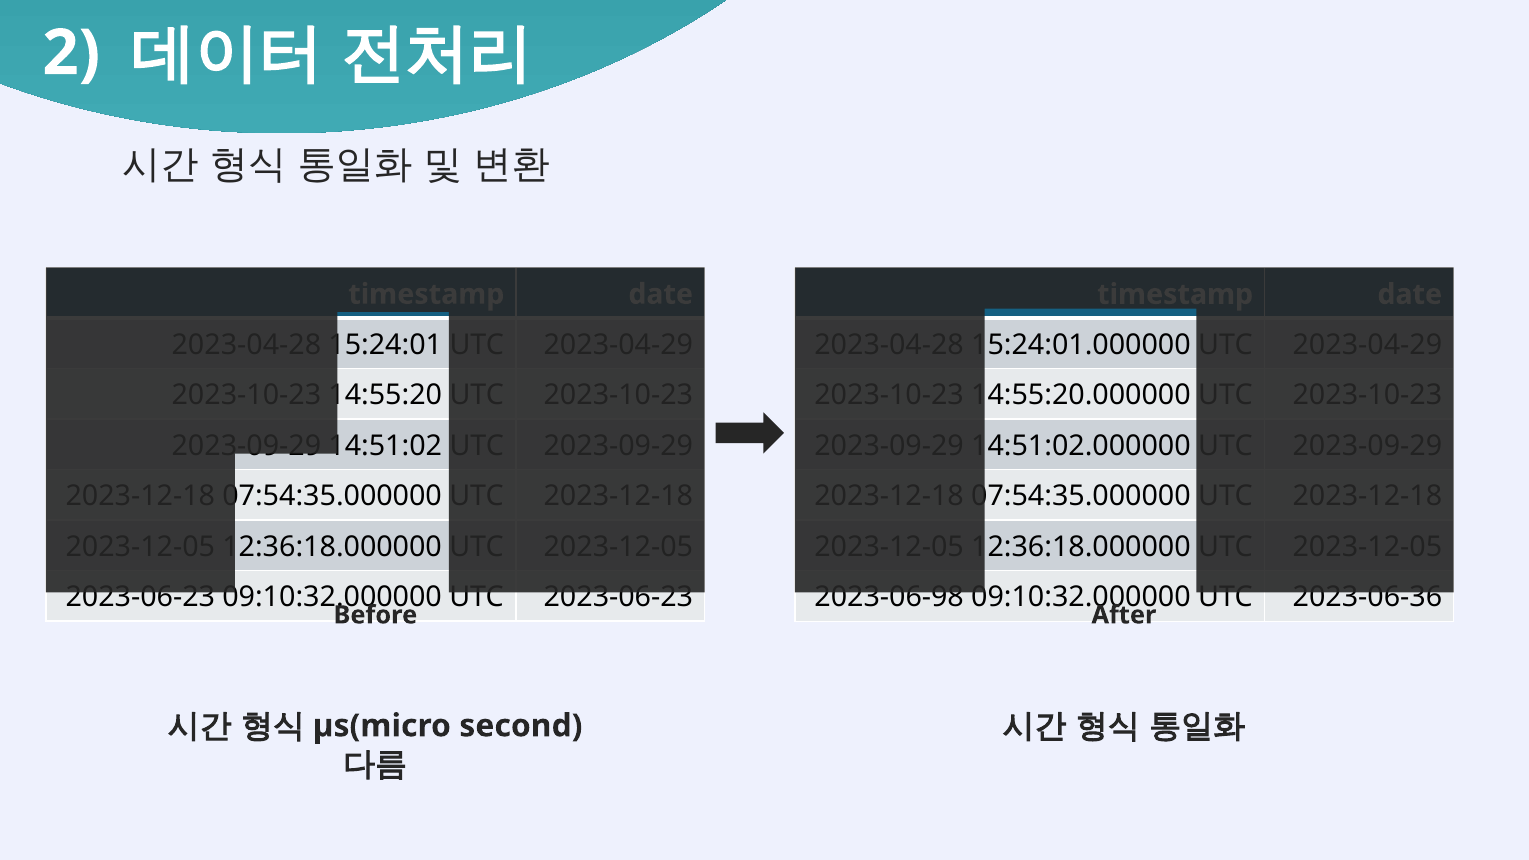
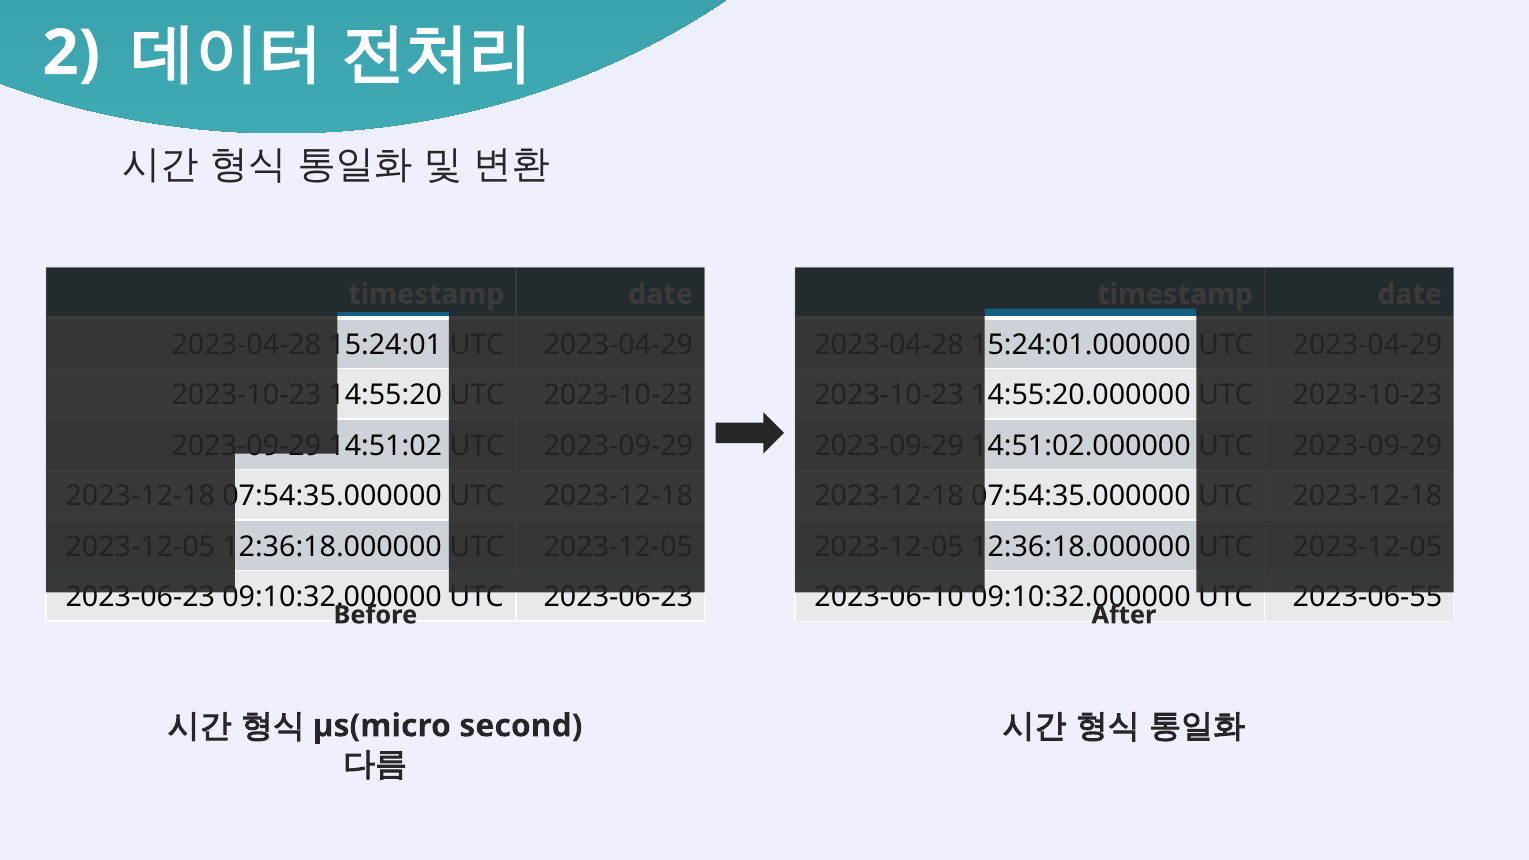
2023-06-98: 2023-06-98 -> 2023-06-10
2023-06-36: 2023-06-36 -> 2023-06-55
